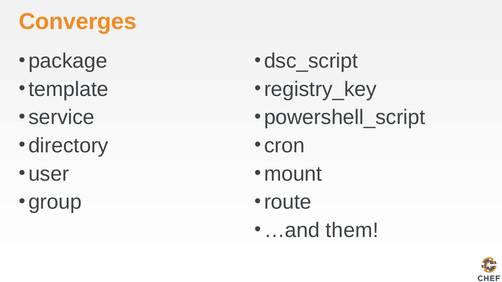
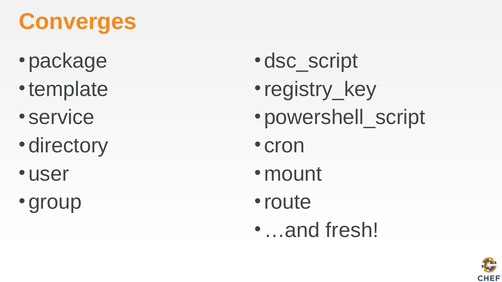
them: them -> fresh
